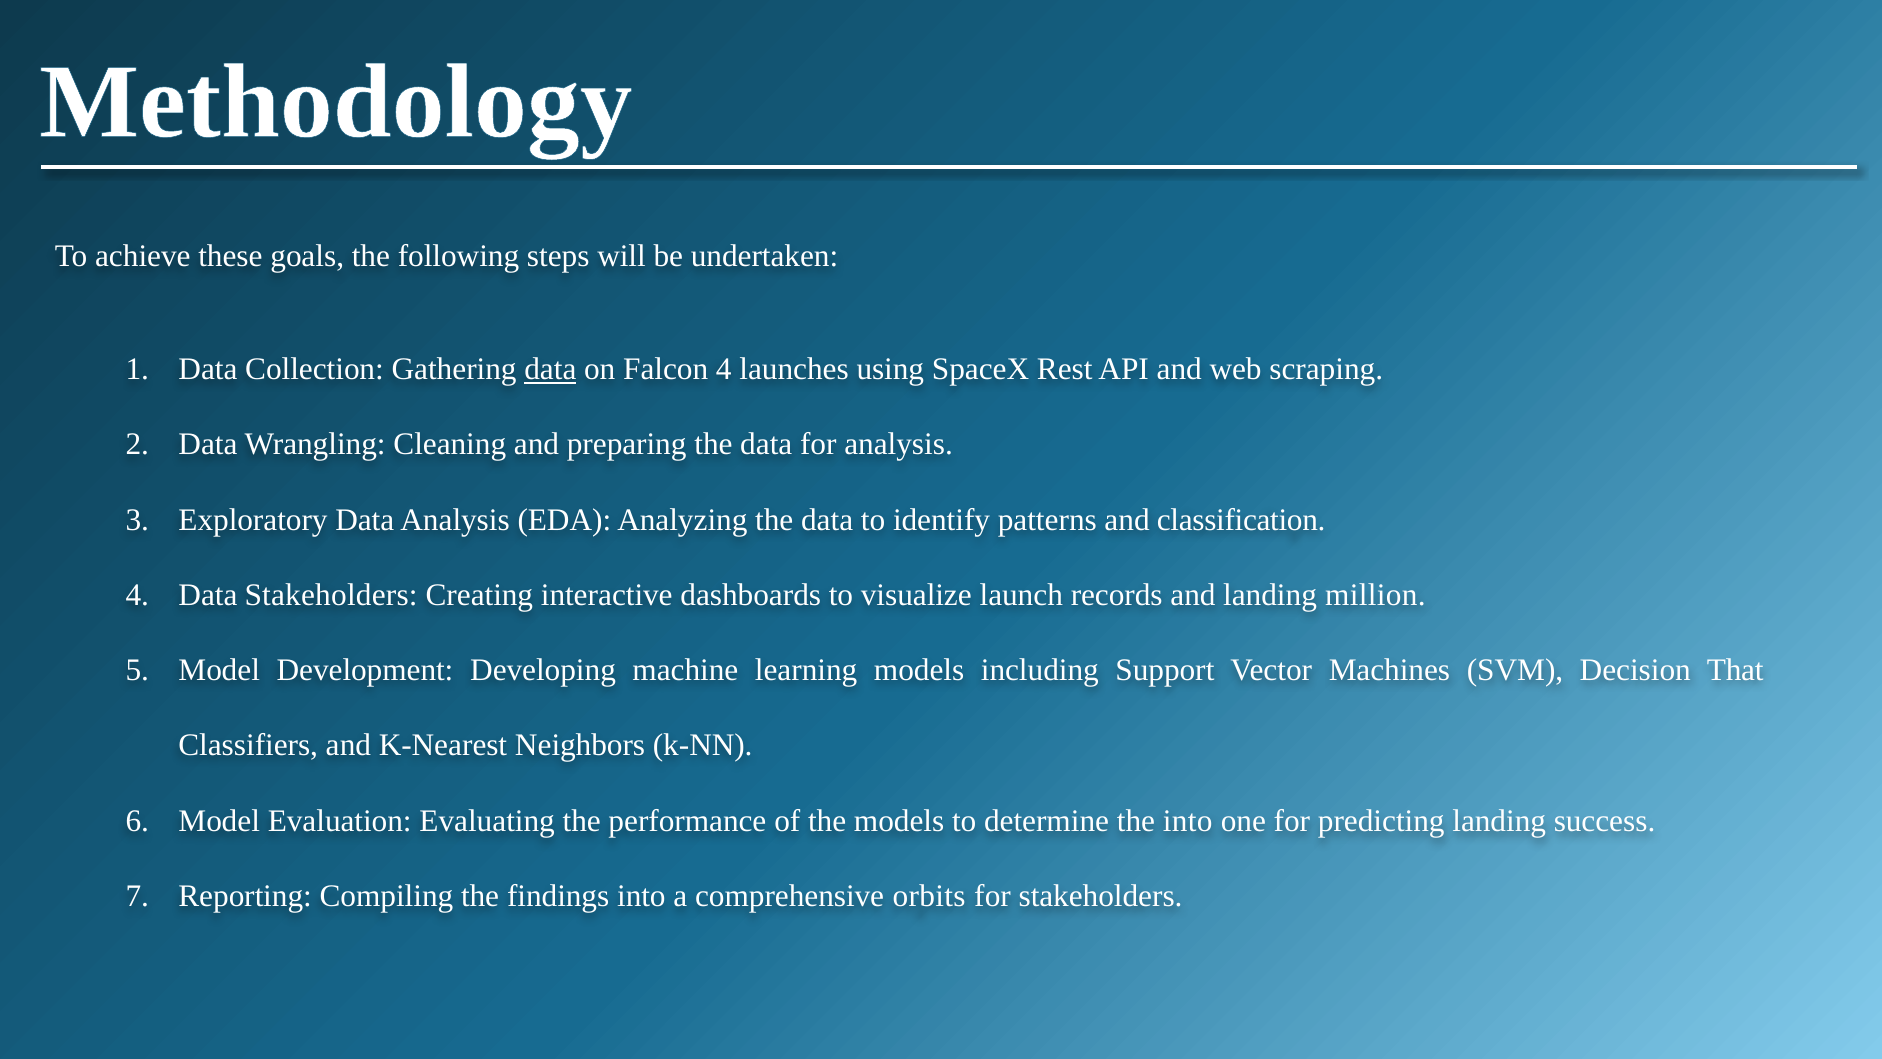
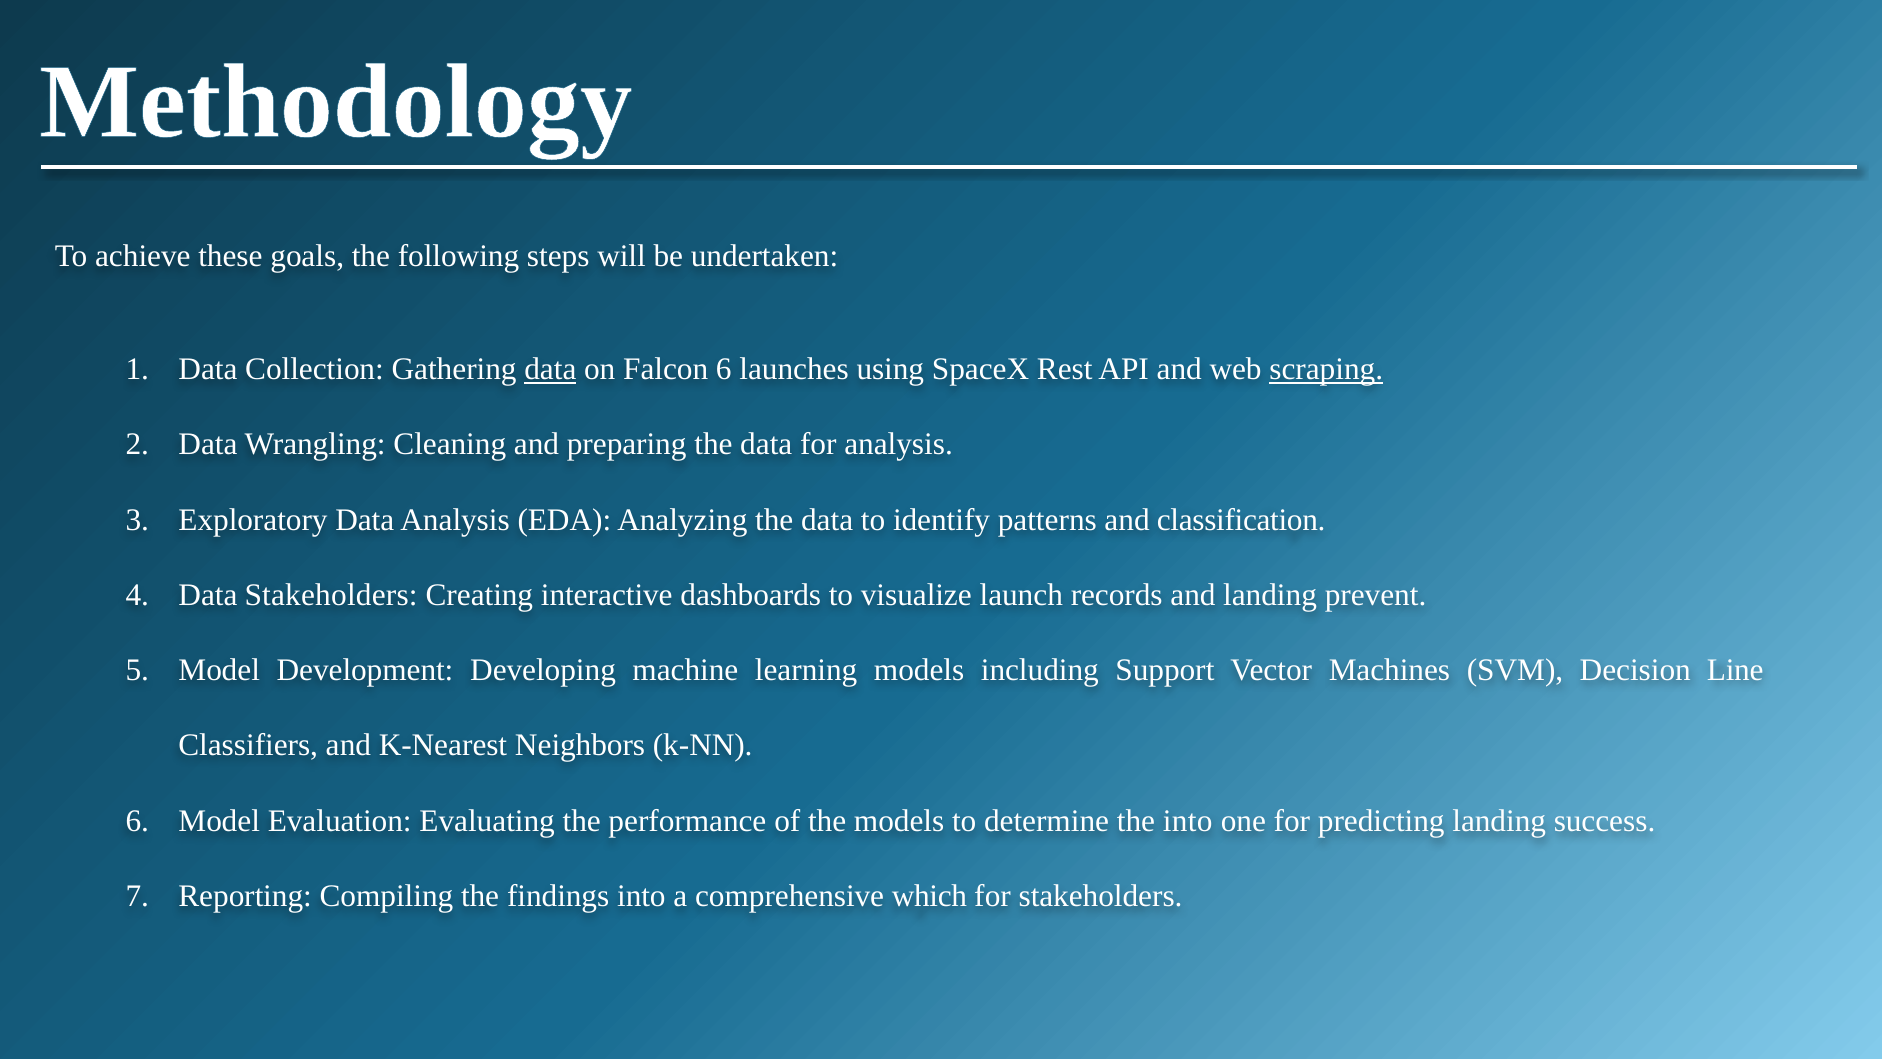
Falcon 4: 4 -> 6
scraping underline: none -> present
million: million -> prevent
That: That -> Line
orbits: orbits -> which
